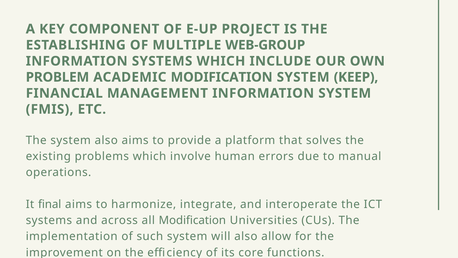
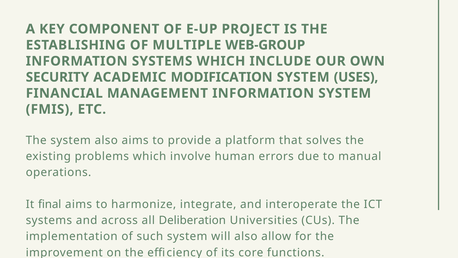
PROBLEM: PROBLEM -> SECURITY
KEEP: KEEP -> USES
all Modification: Modification -> Deliberation
